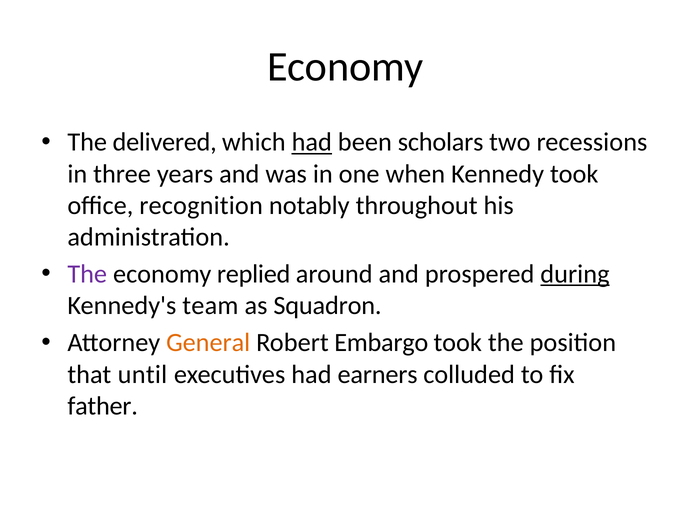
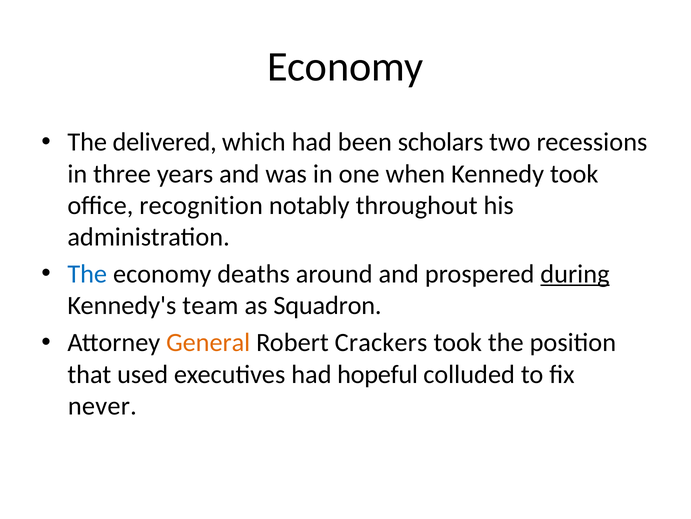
had at (312, 142) underline: present -> none
The at (87, 274) colour: purple -> blue
replied: replied -> deaths
Embargo: Embargo -> Crackers
until: until -> used
earners: earners -> hopeful
father: father -> never
